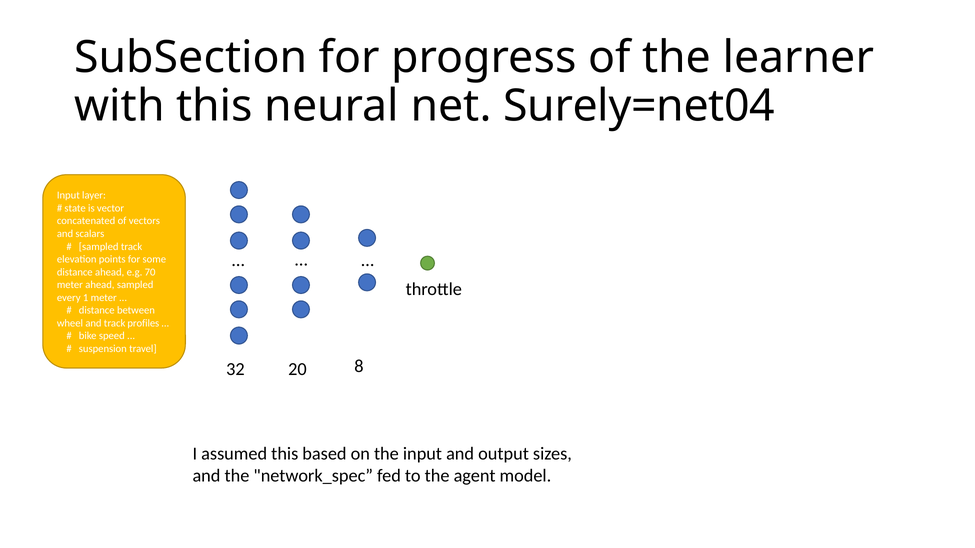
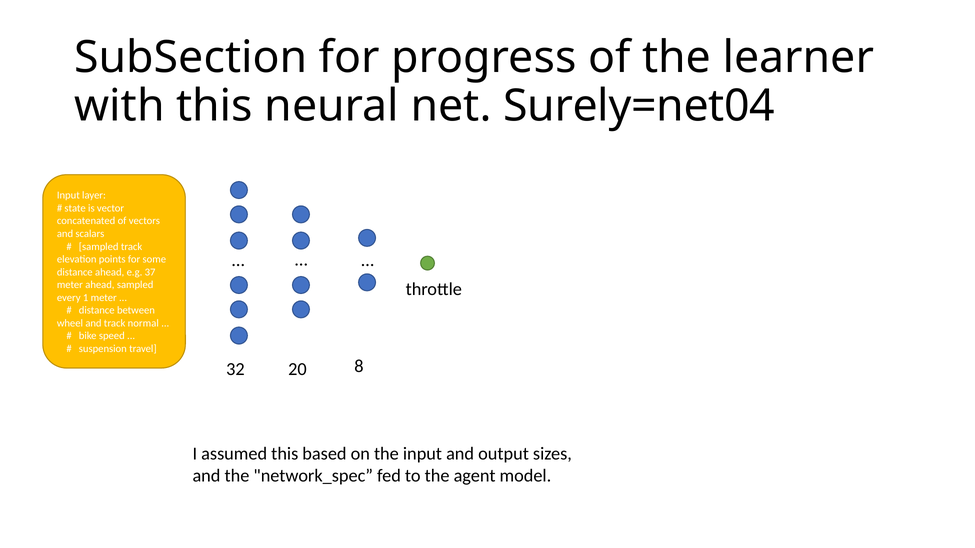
70: 70 -> 37
profiles: profiles -> normal
